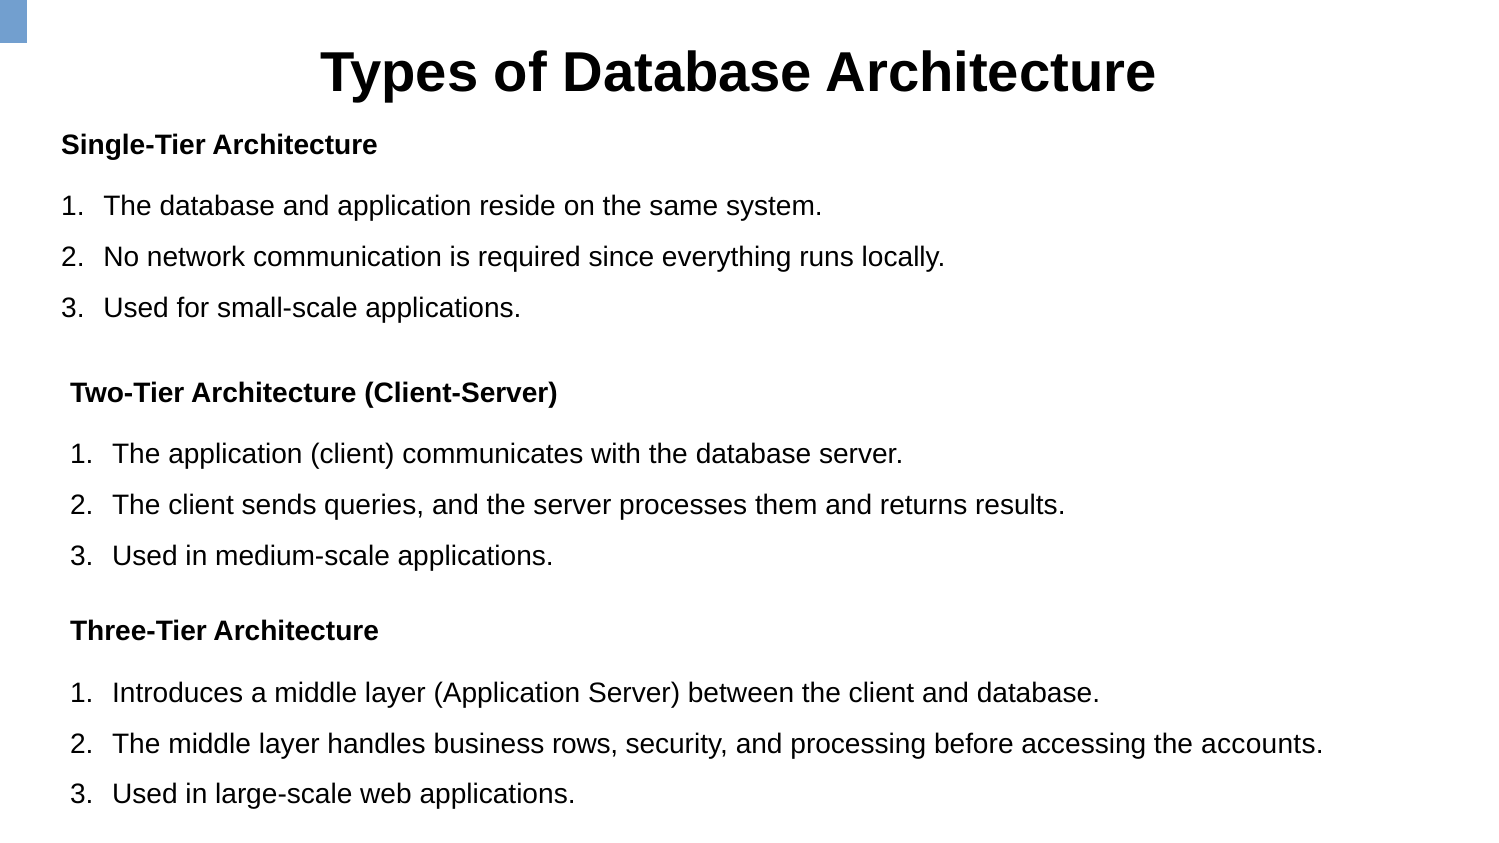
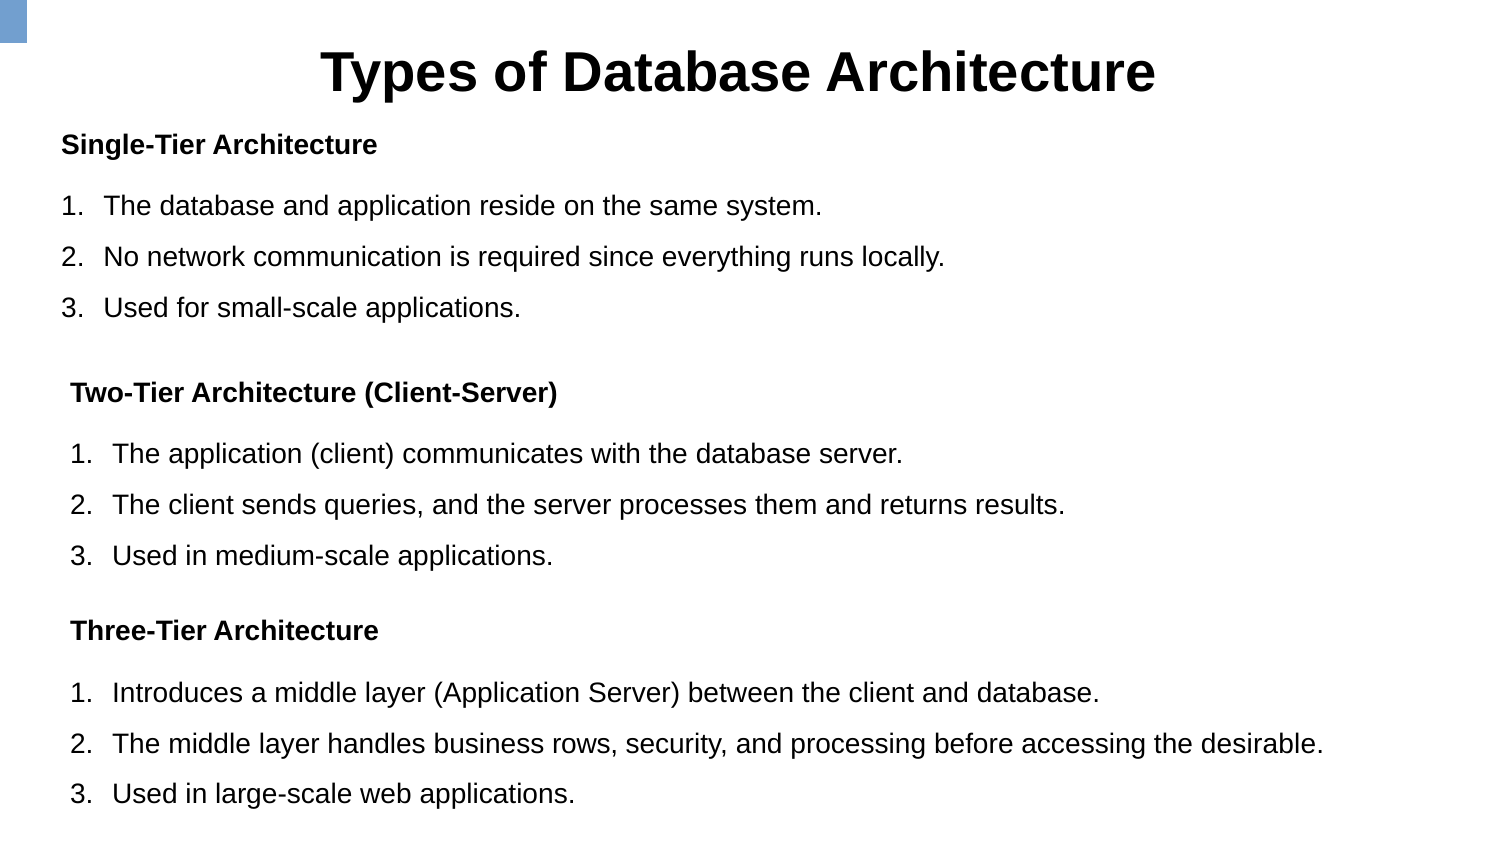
accounts: accounts -> desirable
